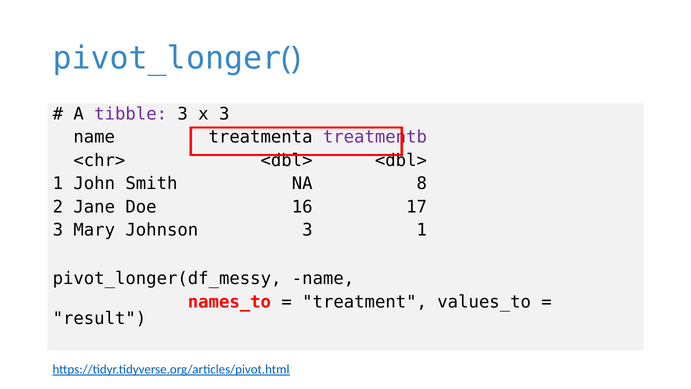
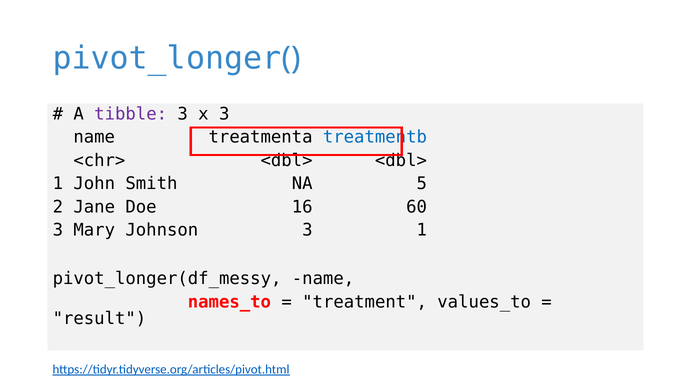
treatmentb colour: purple -> blue
8: 8 -> 5
17: 17 -> 60
